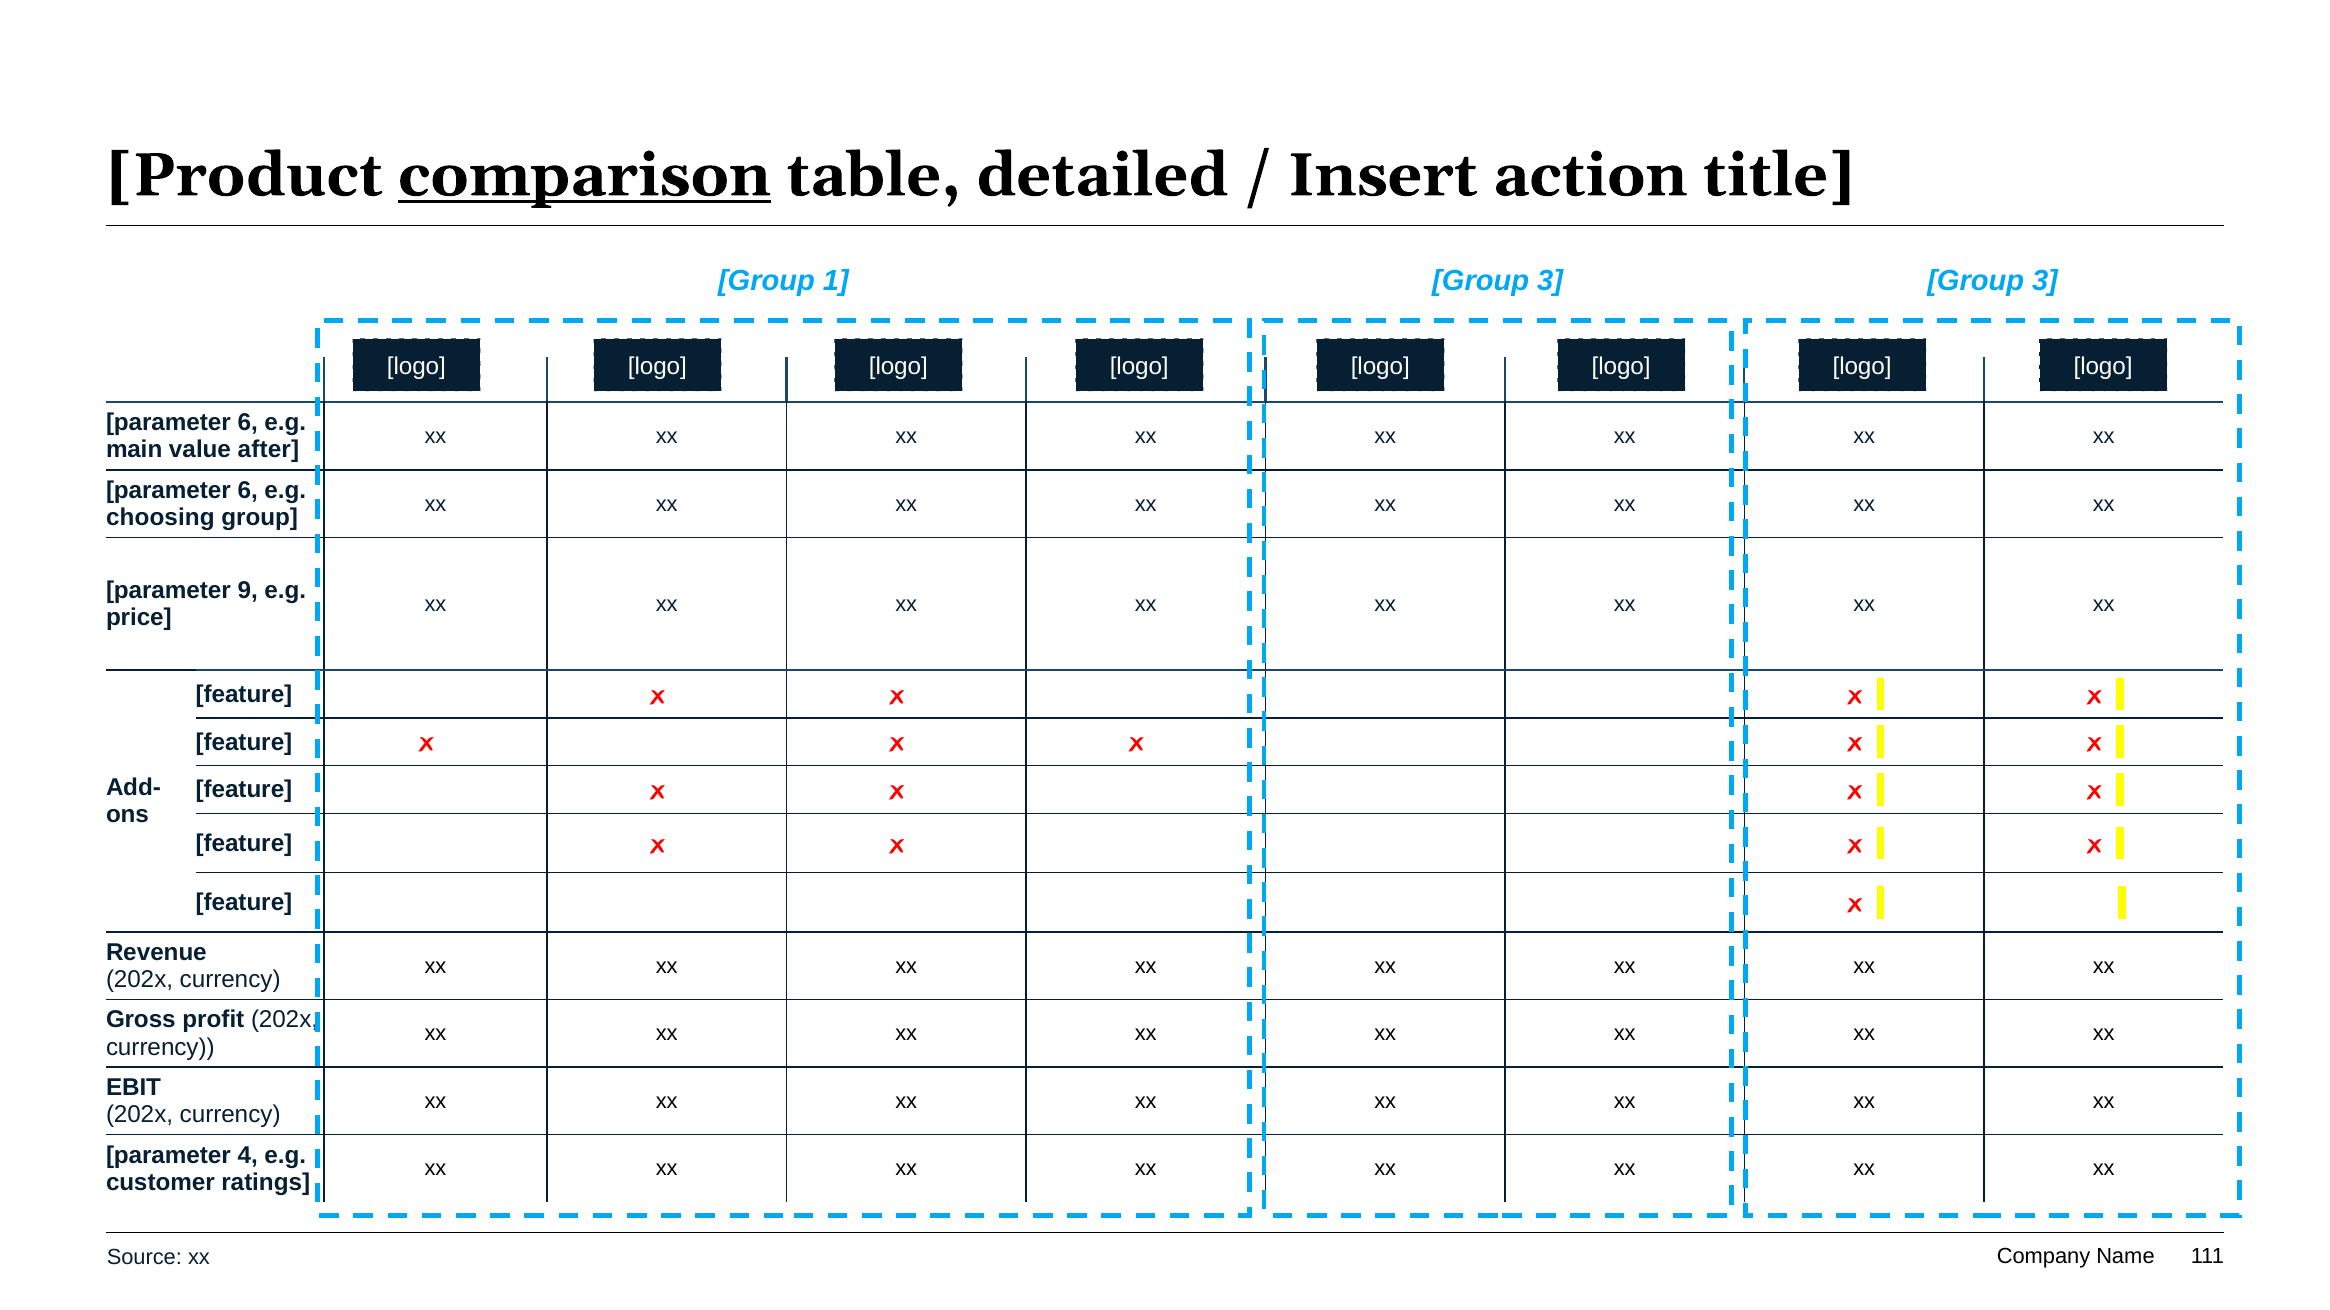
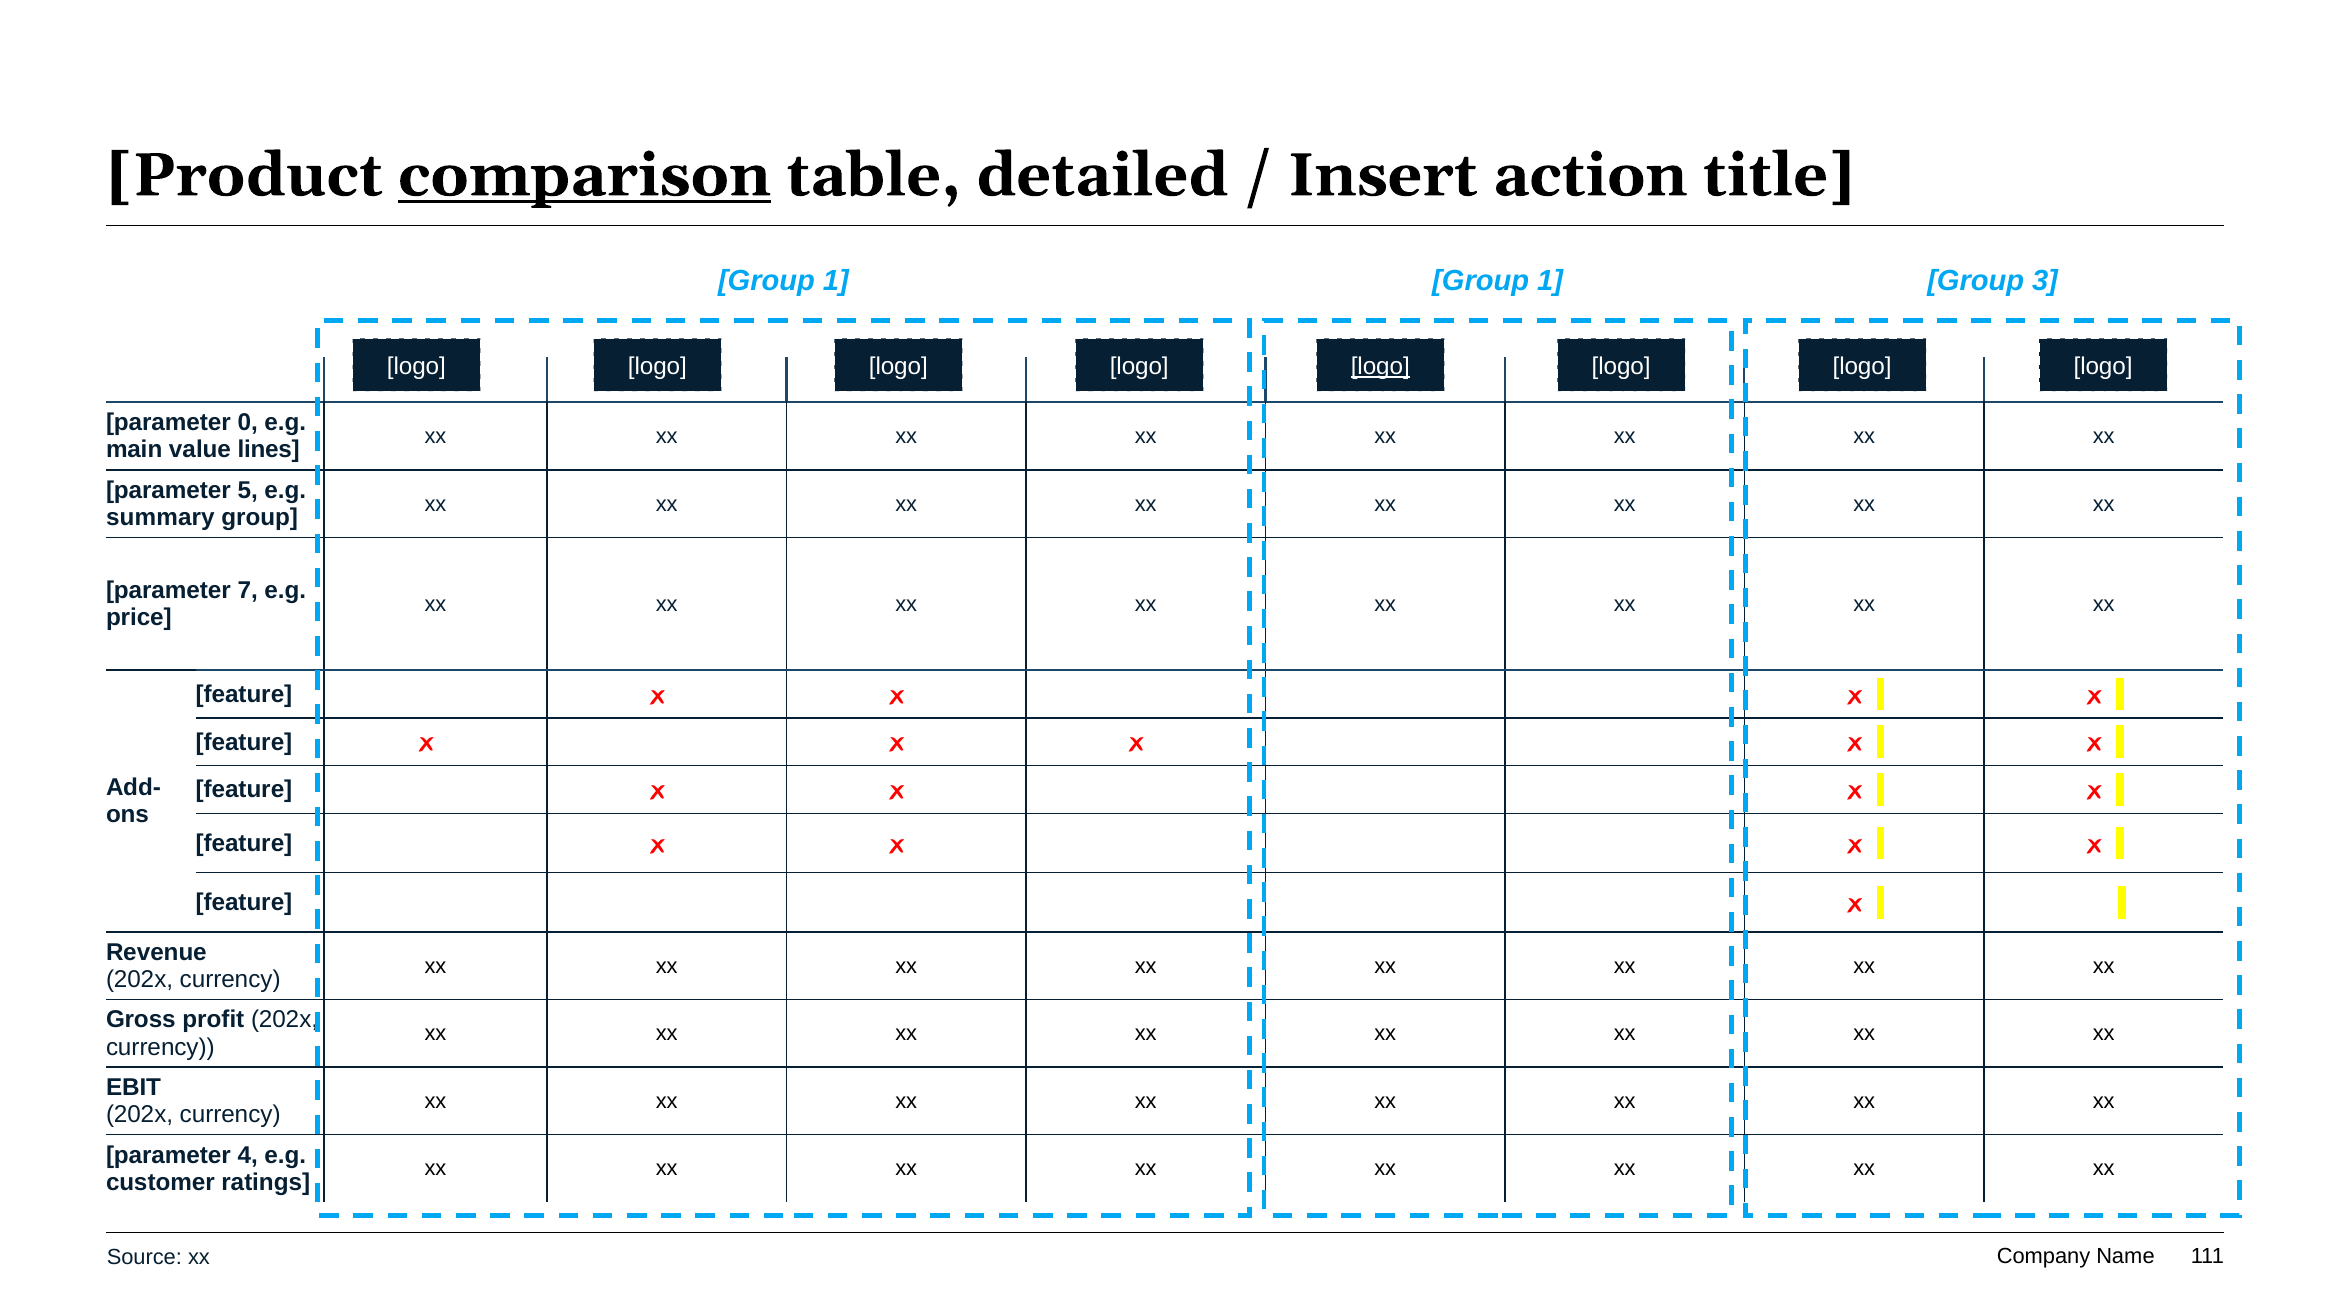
1 Group 3: 3 -> 1
logo at (1380, 367) underline: none -> present
6 at (248, 423): 6 -> 0
after: after -> lines
6 at (248, 490): 6 -> 5
choosing: choosing -> summary
9: 9 -> 7
